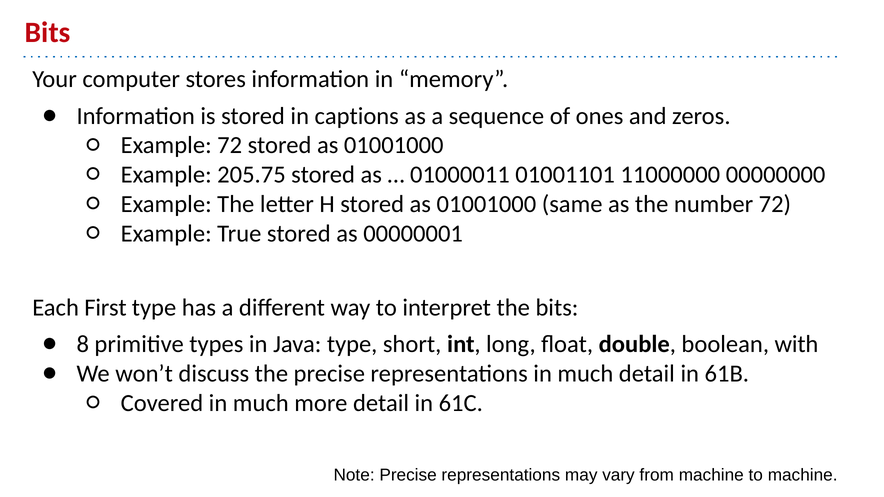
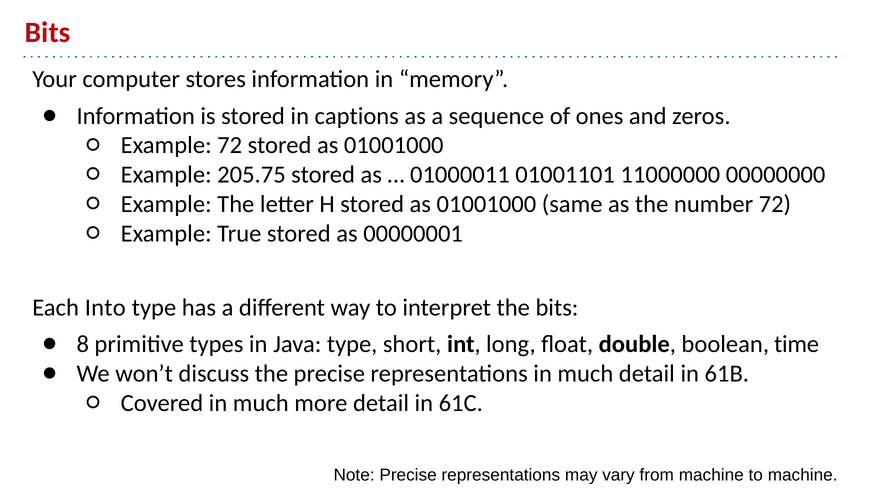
First: First -> Into
with: with -> time
